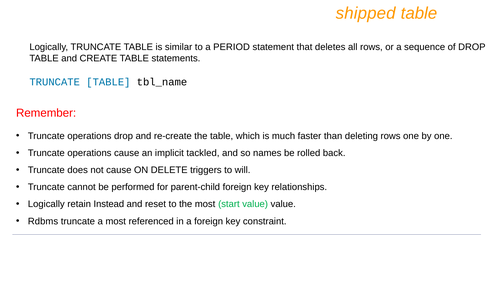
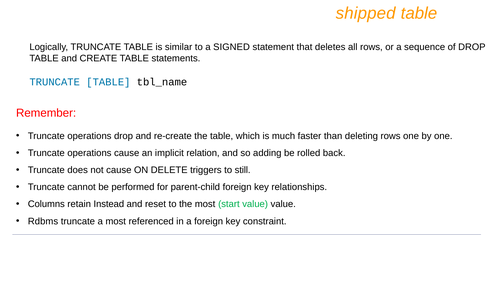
PERIOD: PERIOD -> SIGNED
tackled: tackled -> relation
names: names -> adding
will: will -> still
Logically at (46, 204): Logically -> Columns
